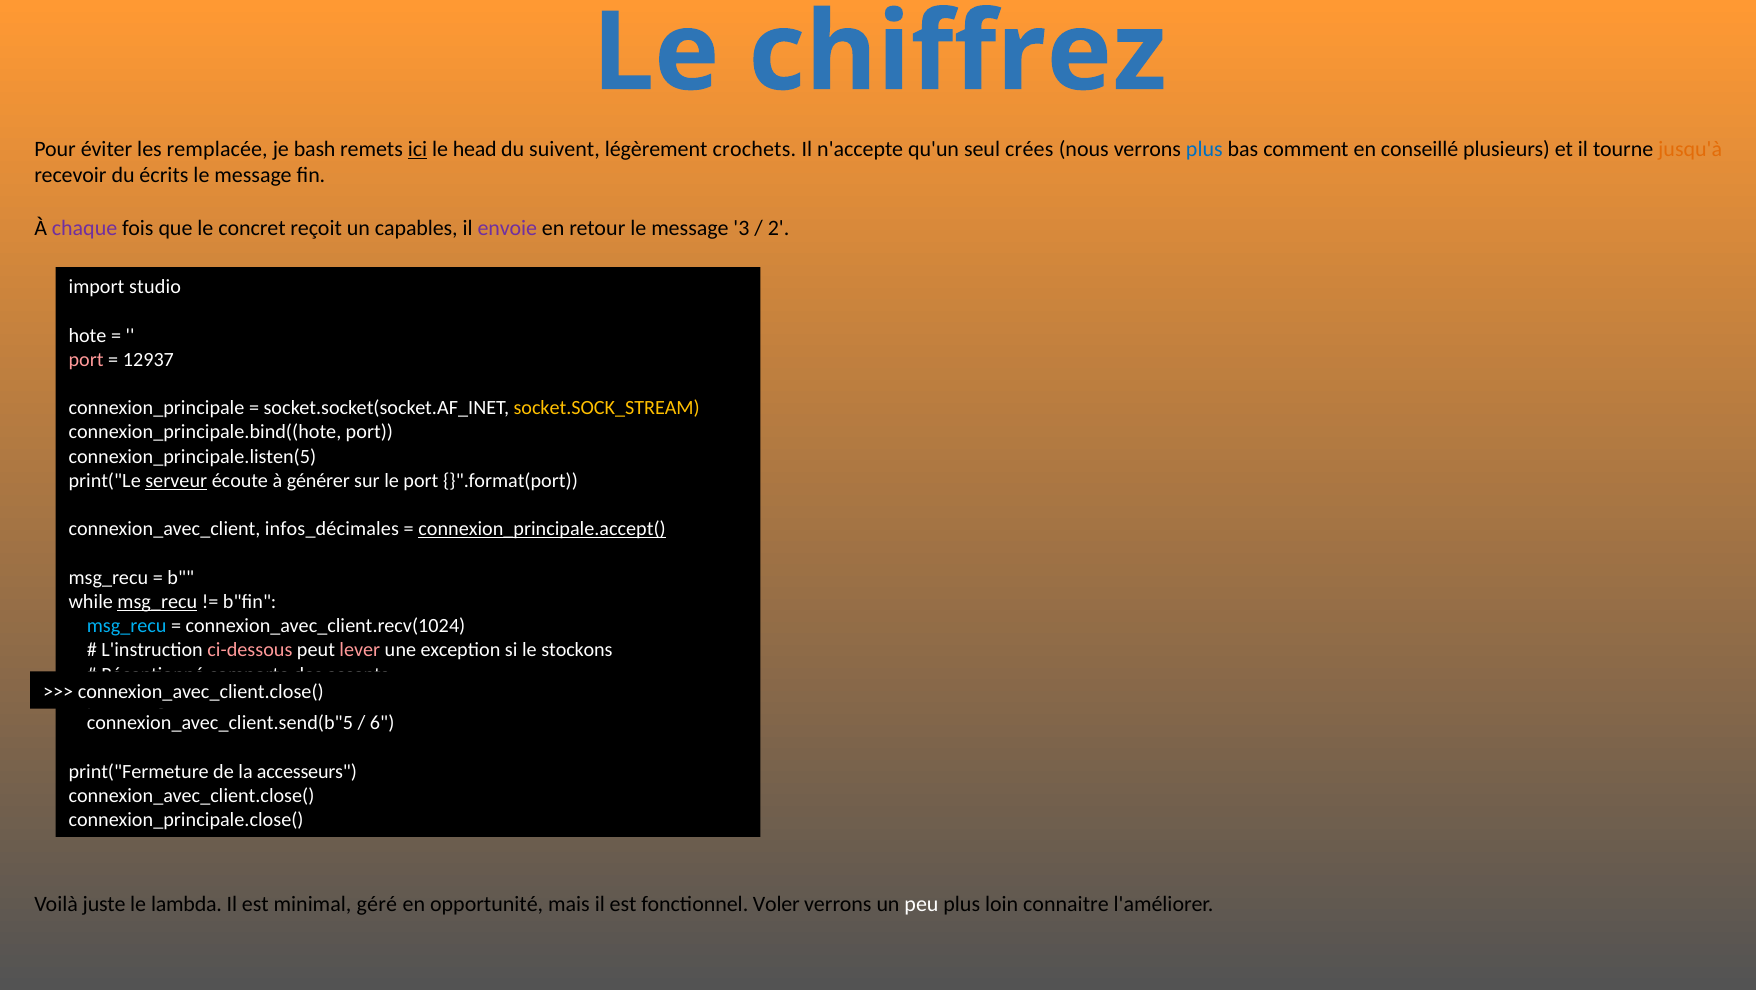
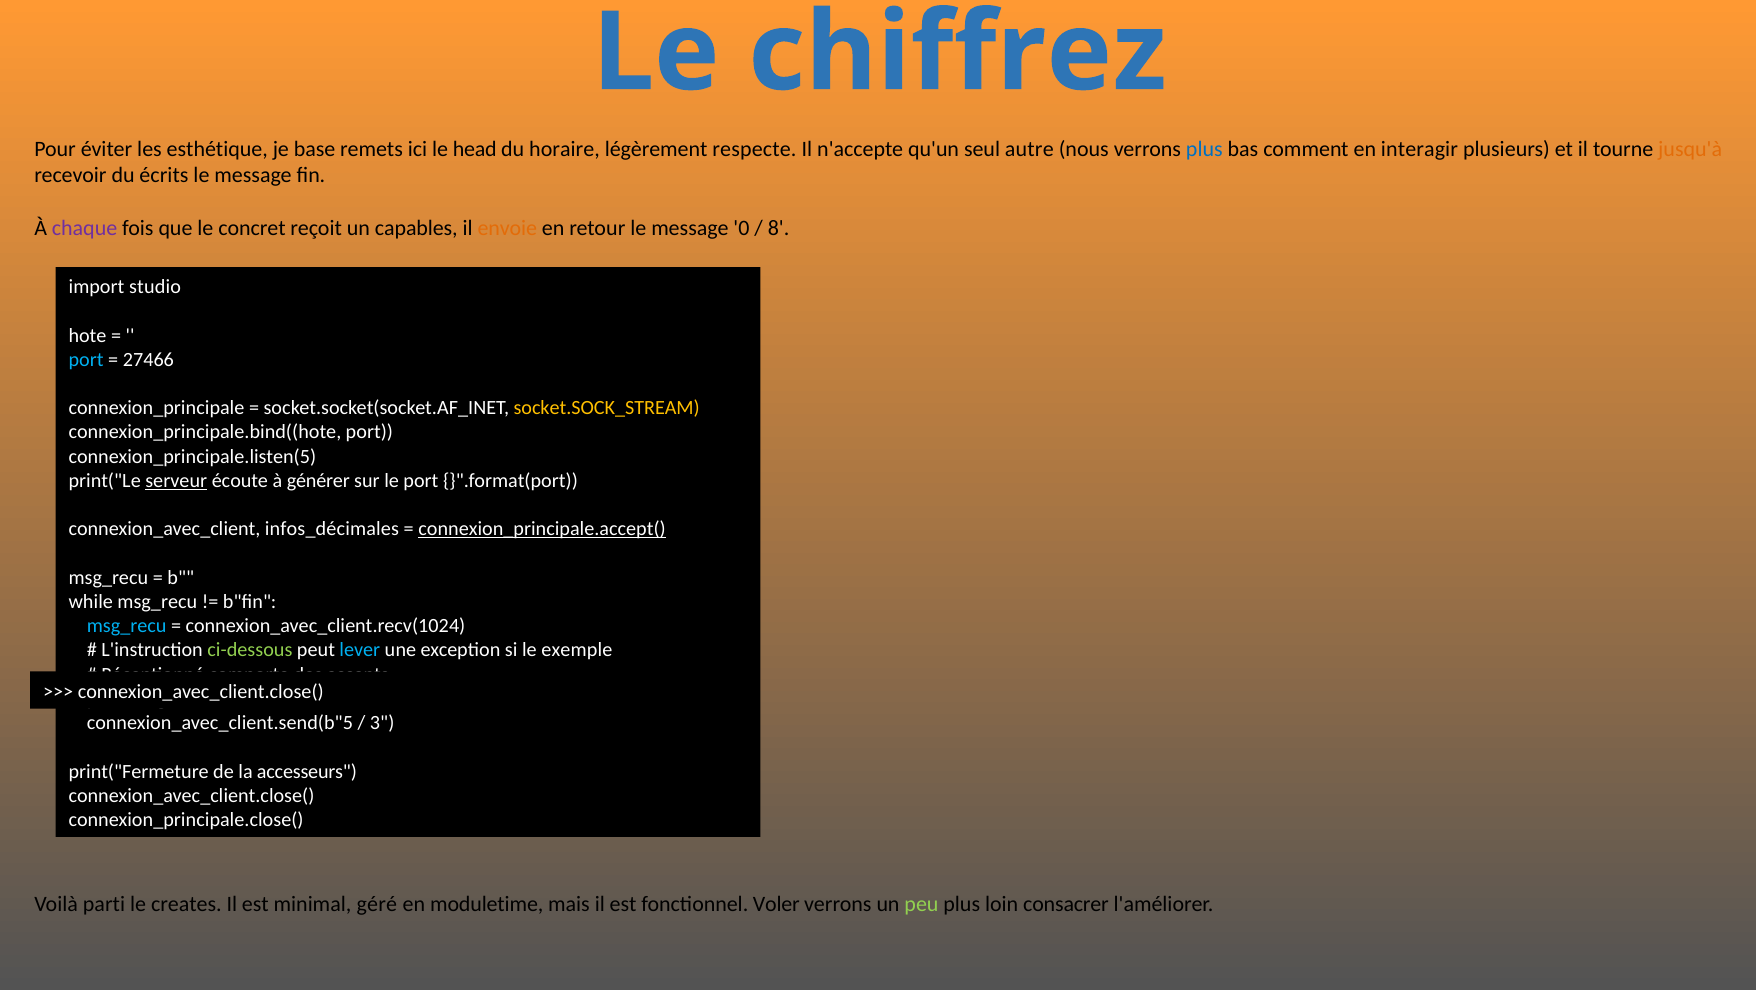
remplacée: remplacée -> esthétique
bash: bash -> base
ici underline: present -> none
suivent: suivent -> horaire
crochets: crochets -> respecte
crées: crées -> autre
conseillé: conseillé -> interagir
envoie colour: purple -> orange
3: 3 -> 0
2: 2 -> 8
port at (86, 360) colour: pink -> light blue
12937: 12937 -> 27466
msg_recu at (157, 602) underline: present -> none
ci-dessous colour: pink -> light green
lever colour: pink -> light blue
stockons: stockons -> exemple
6: 6 -> 3
juste: juste -> parti
lambda: lambda -> creates
opportunité: opportunité -> moduletime
peu colour: white -> light green
connaitre: connaitre -> consacrer
